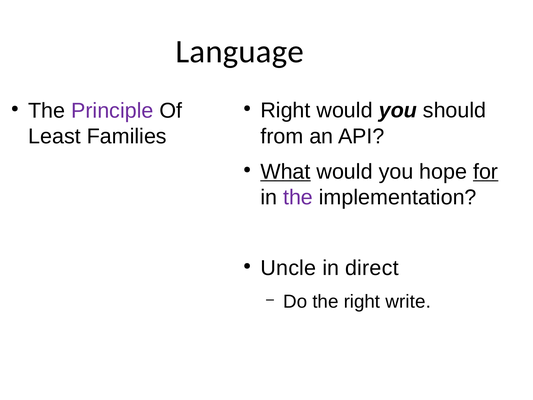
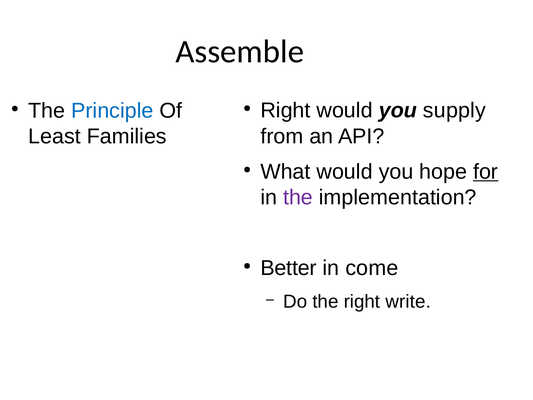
Language: Language -> Assemble
should: should -> supply
Principle colour: purple -> blue
What underline: present -> none
Uncle: Uncle -> Better
direct: direct -> come
